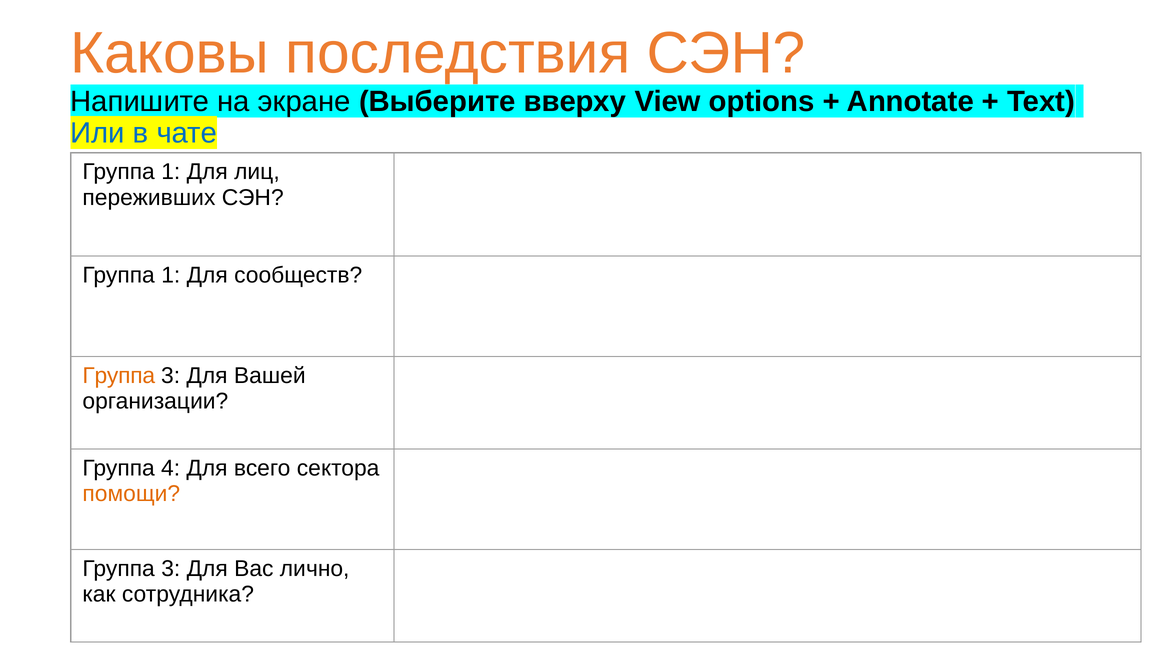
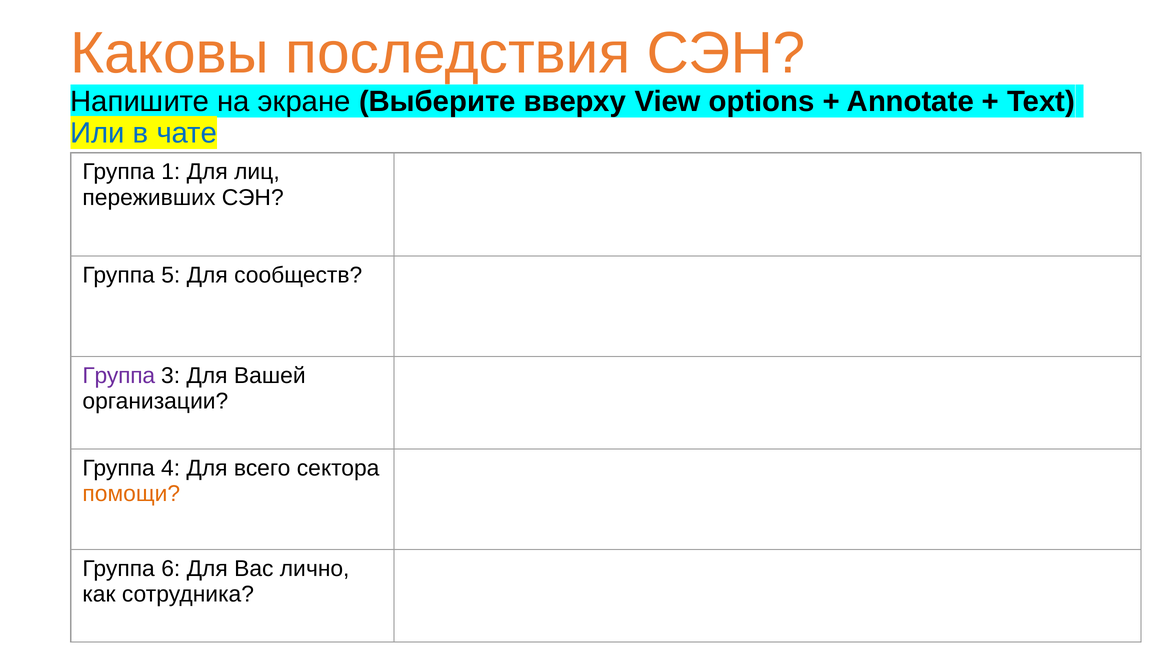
1 at (171, 275): 1 -> 5
Группа at (119, 376) colour: orange -> purple
3 at (171, 568): 3 -> 6
